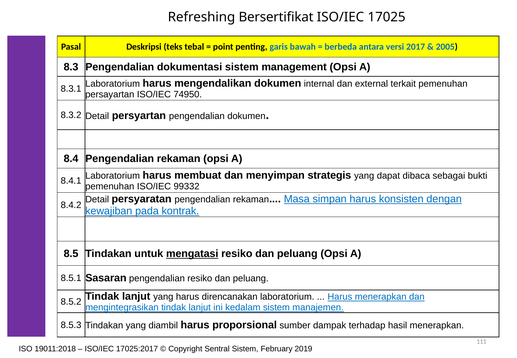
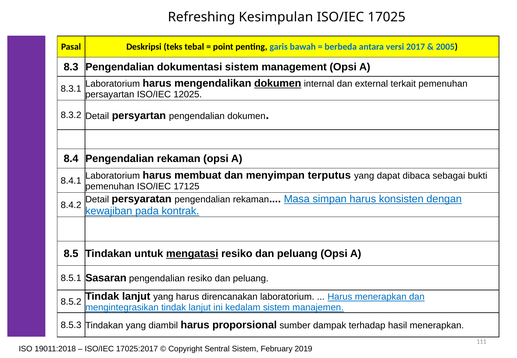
Bersertifikat: Bersertifikat -> Kesimpulan
dokumen at (278, 83) underline: none -> present
74950: 74950 -> 12025
strategis: strategis -> terputus
99332: 99332 -> 17125
